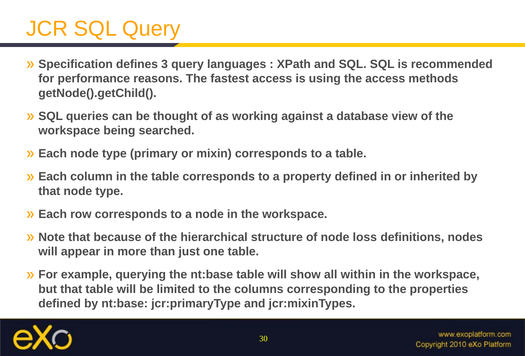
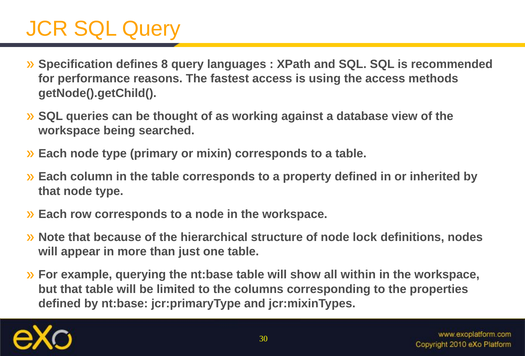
3: 3 -> 8
loss: loss -> lock
